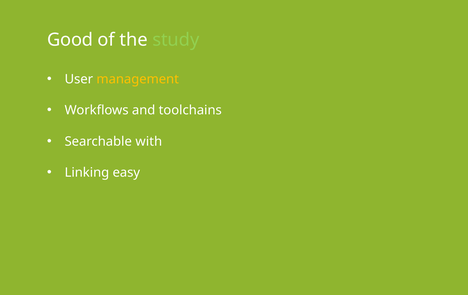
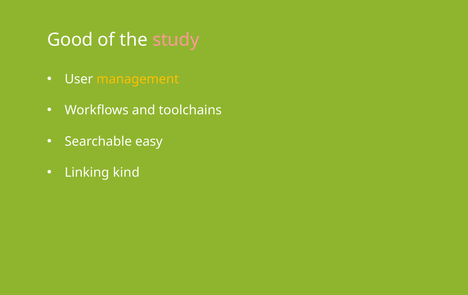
study colour: light green -> pink
with: with -> easy
easy: easy -> kind
